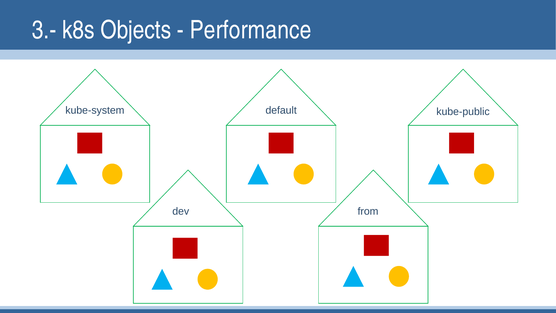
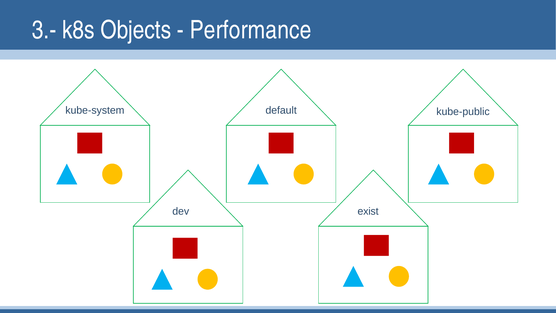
from: from -> exist
